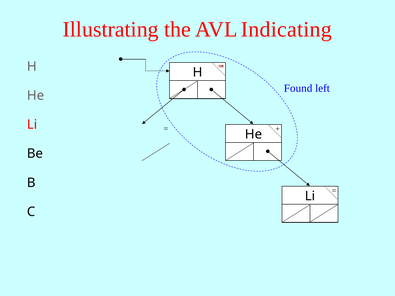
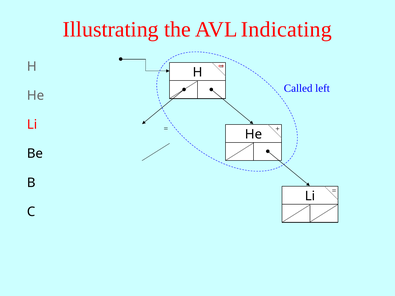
Found: Found -> Called
